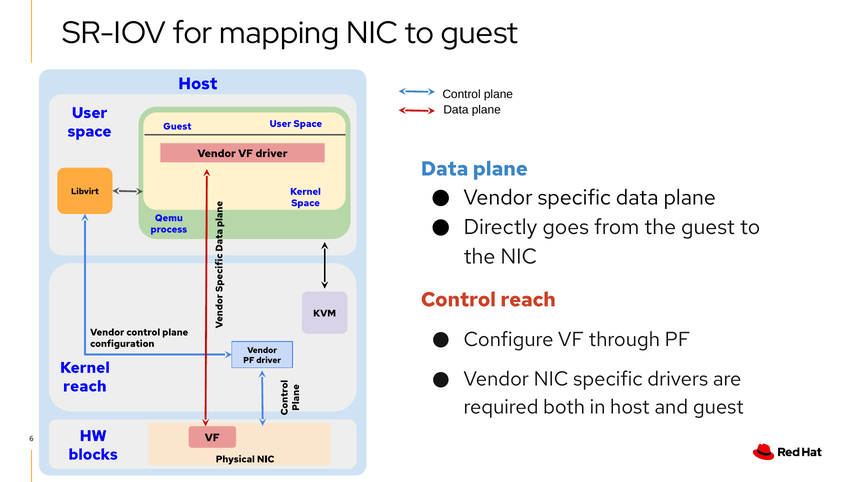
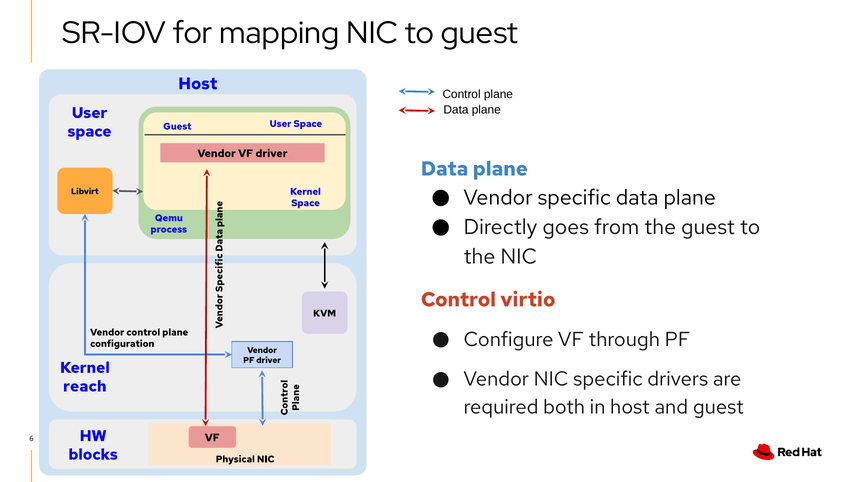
Control reach: reach -> virtio
